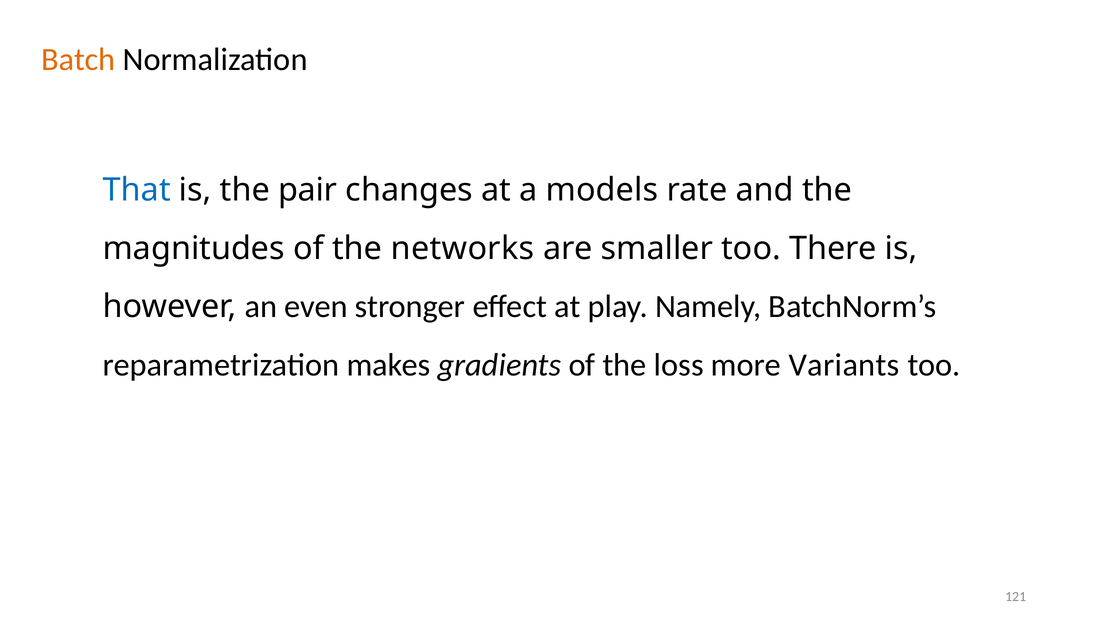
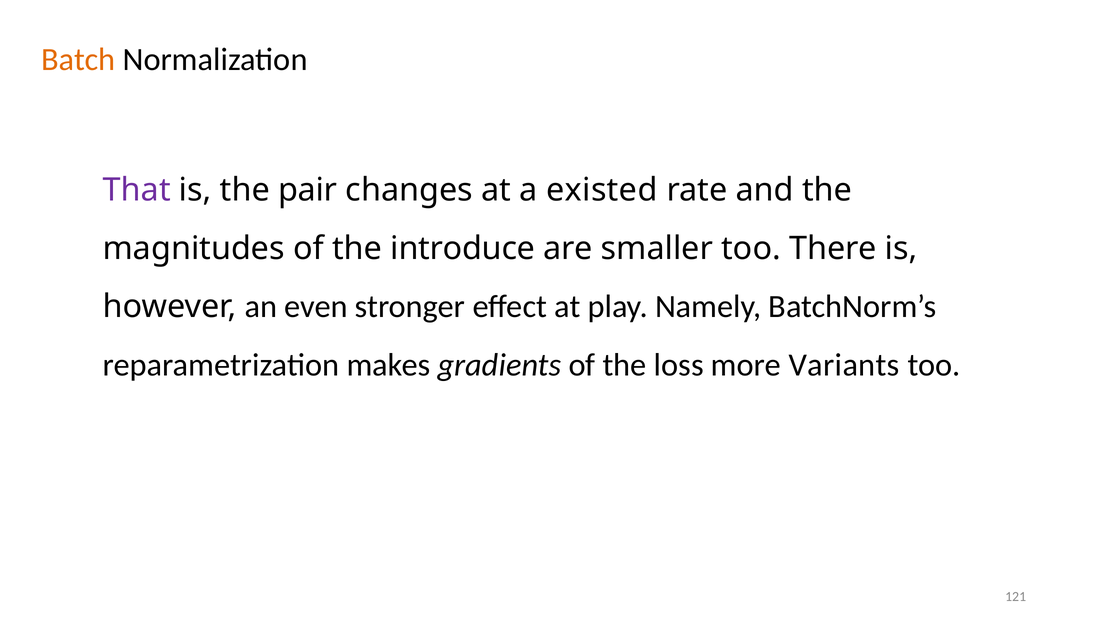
That colour: blue -> purple
models: models -> existed
networks: networks -> introduce
